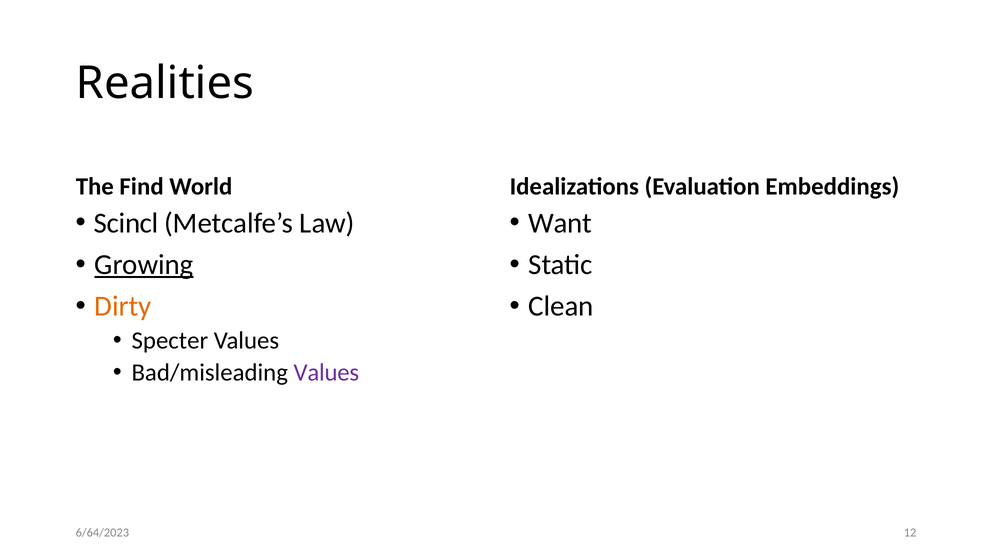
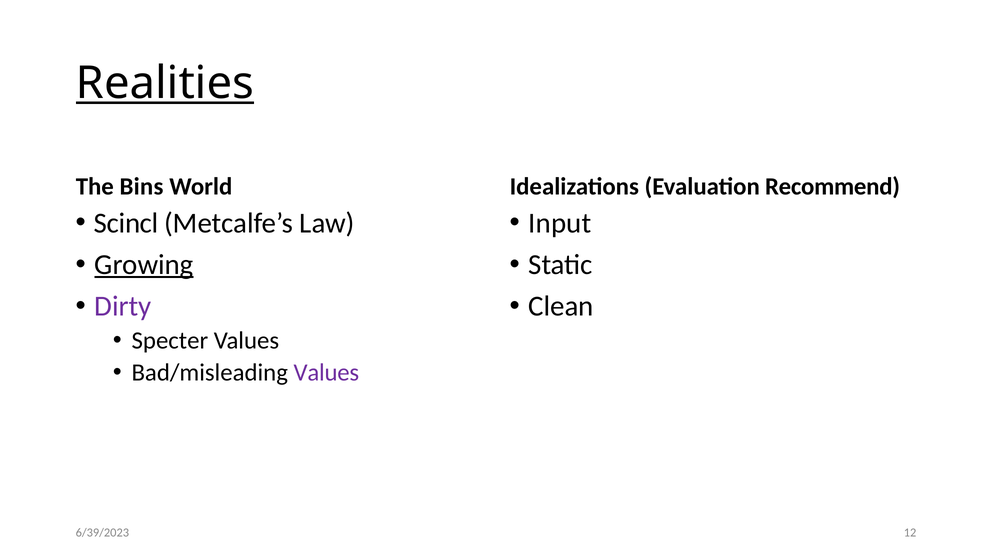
Realities underline: none -> present
Find: Find -> Bins
Embeddings: Embeddings -> Recommend
Want: Want -> Input
Dirty colour: orange -> purple
6/64/2023: 6/64/2023 -> 6/39/2023
